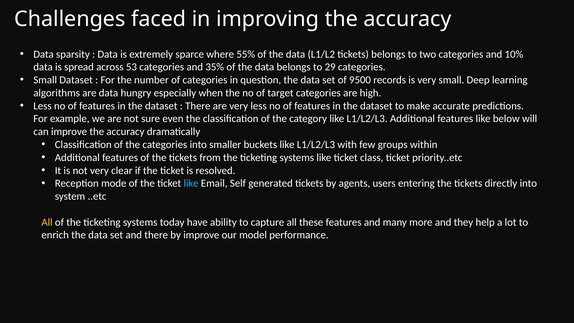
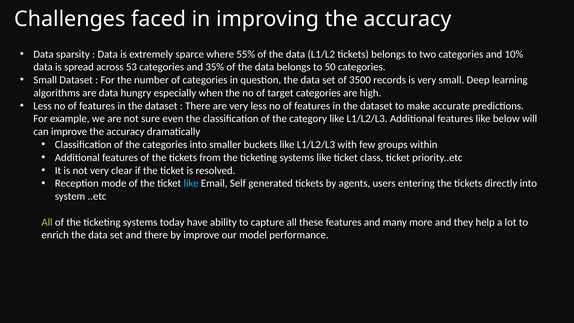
29: 29 -> 50
9500: 9500 -> 3500
All at (47, 222) colour: yellow -> light green
